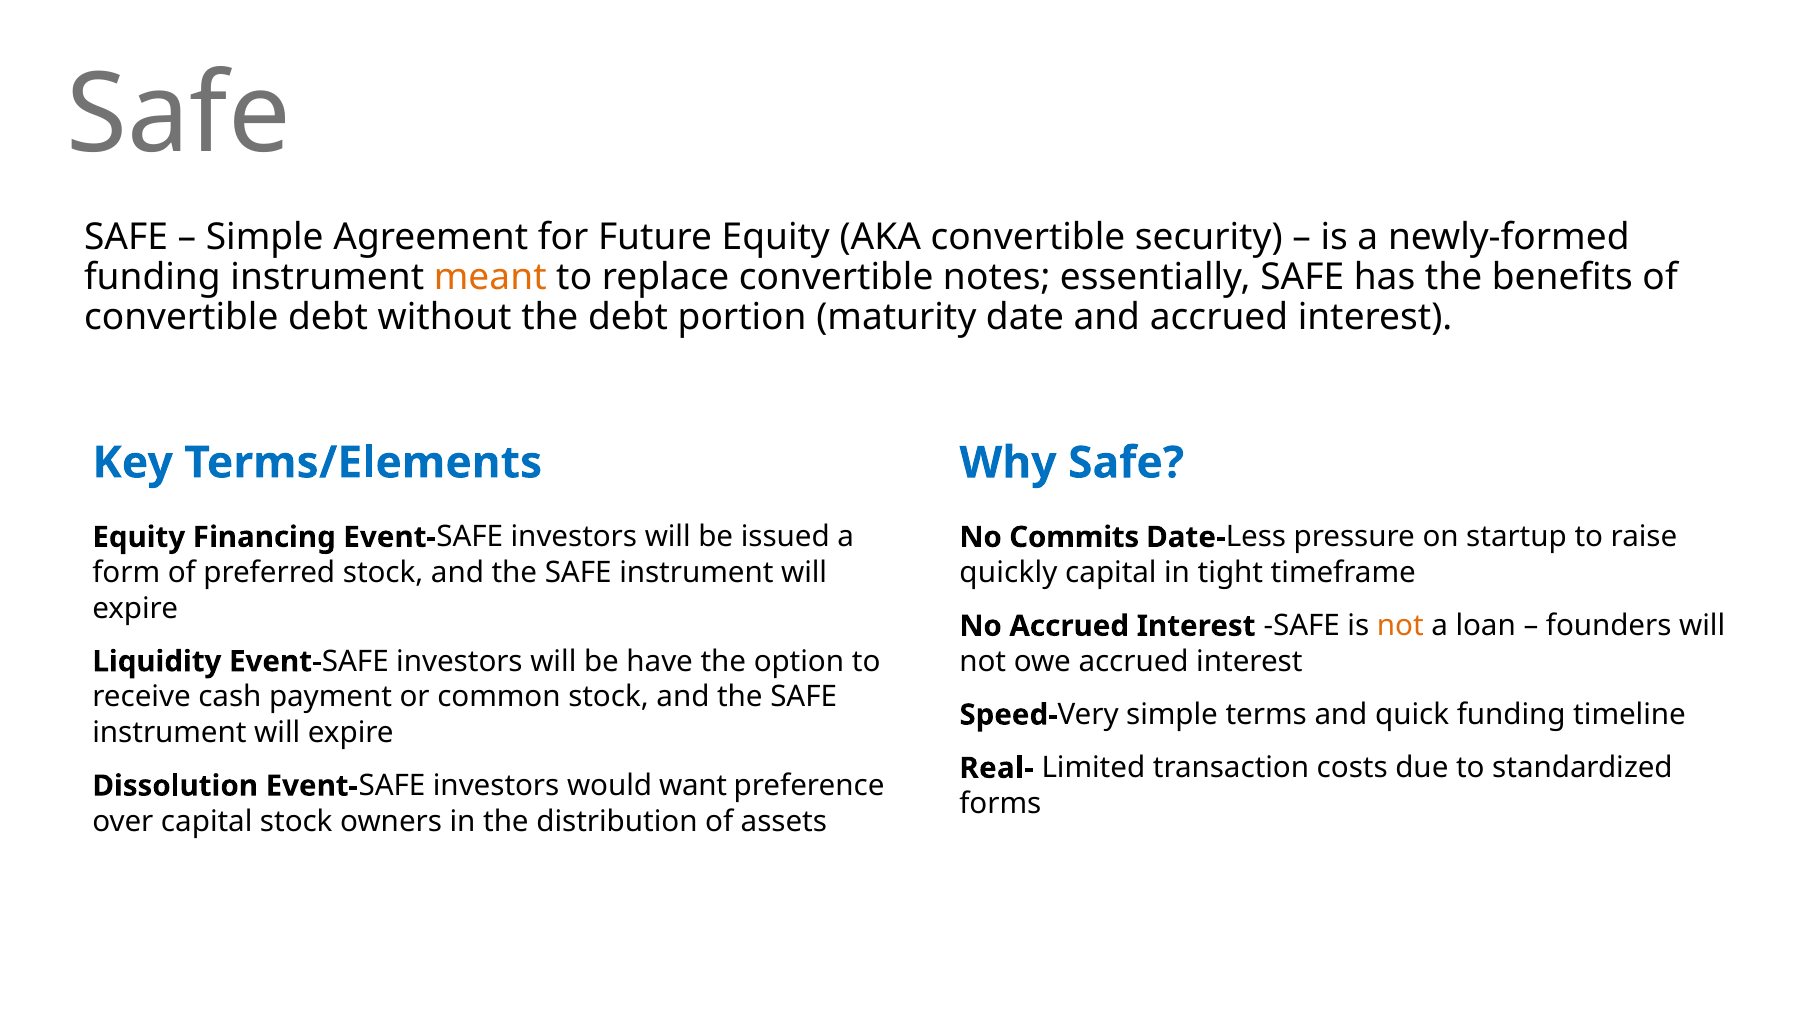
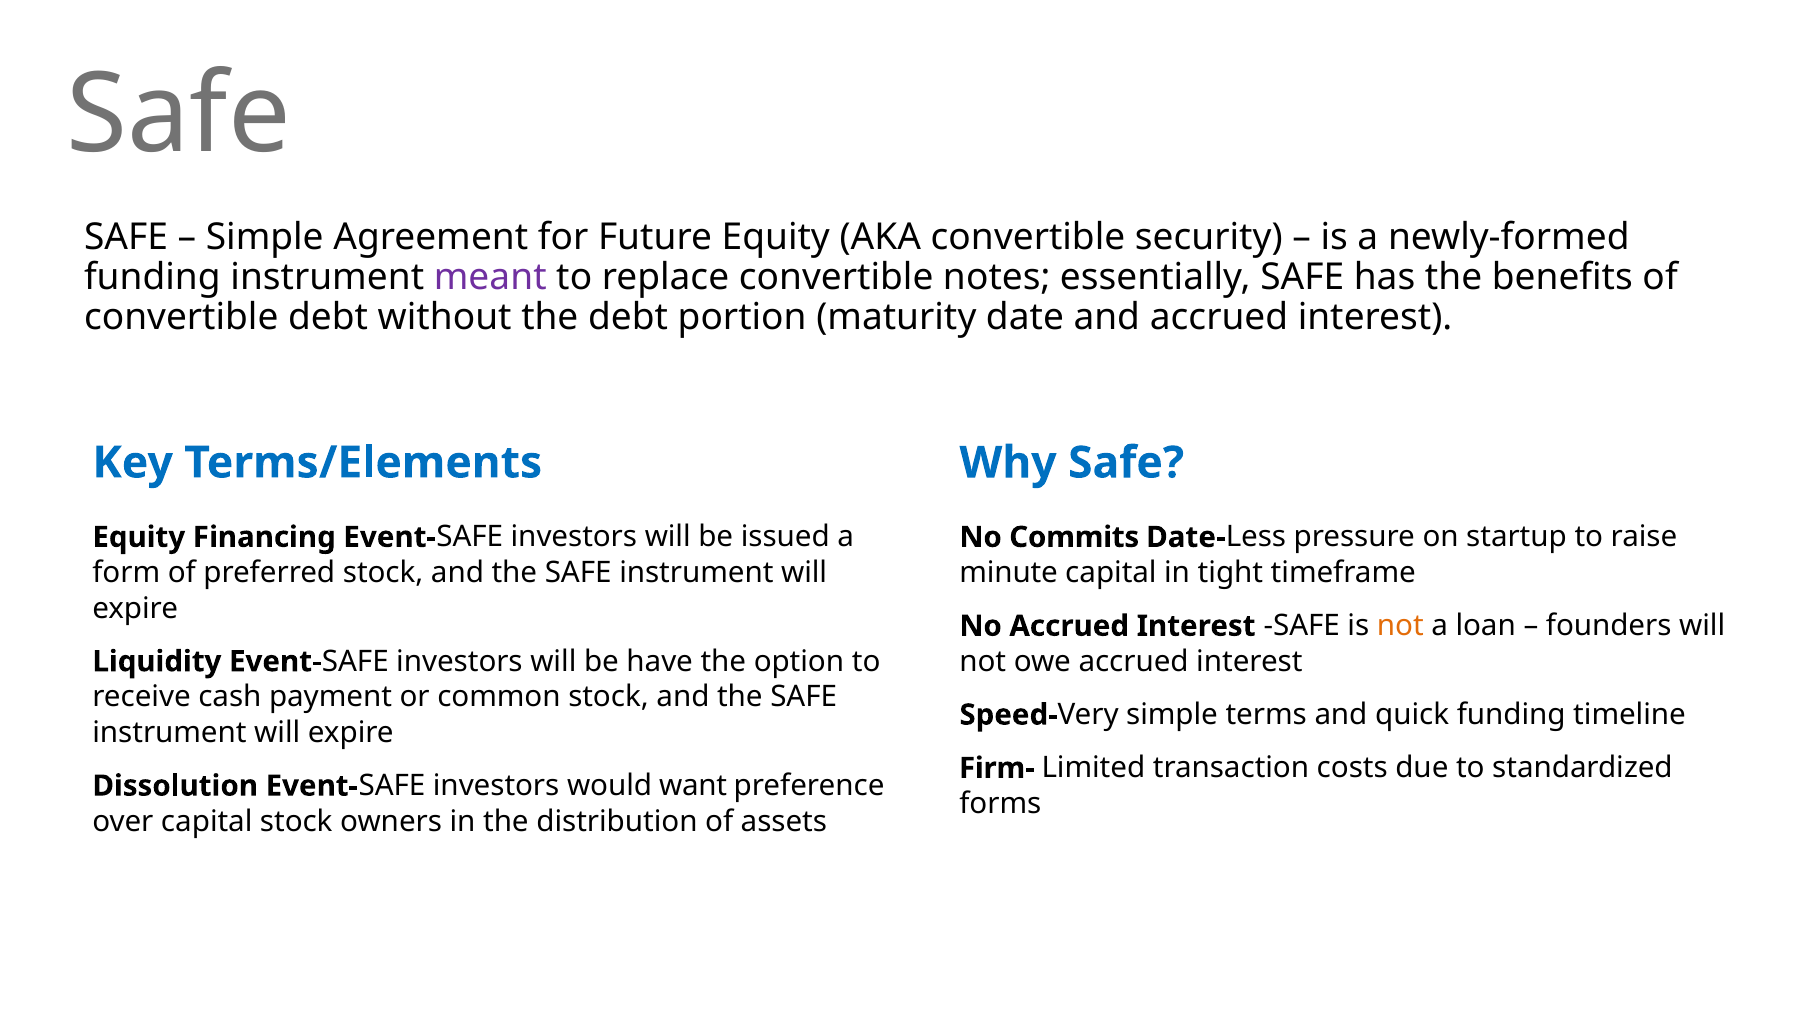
meant colour: orange -> purple
quickly: quickly -> minute
Real-: Real- -> Firm-
